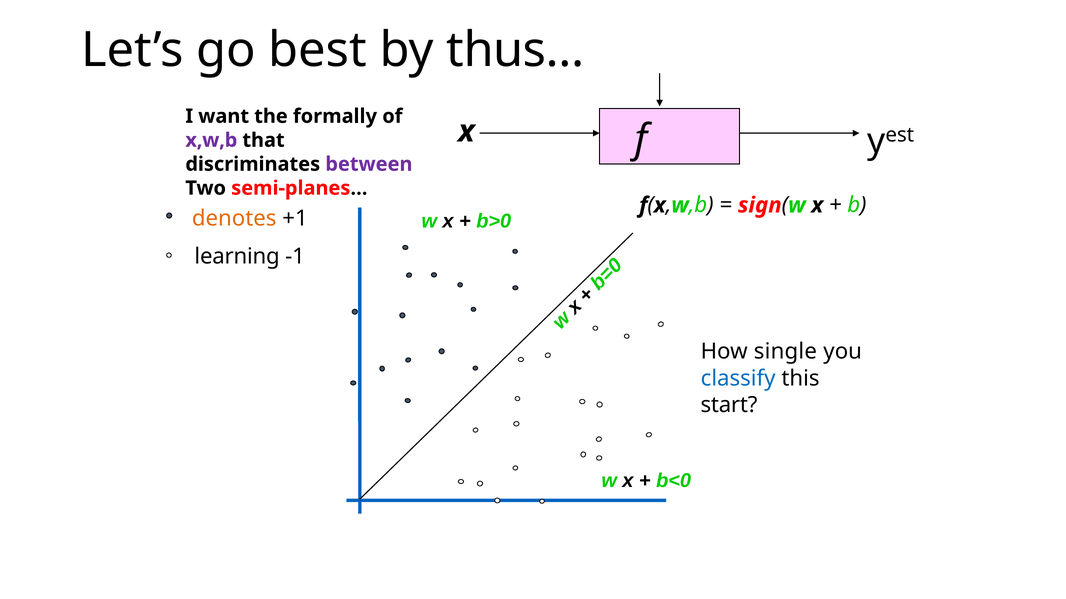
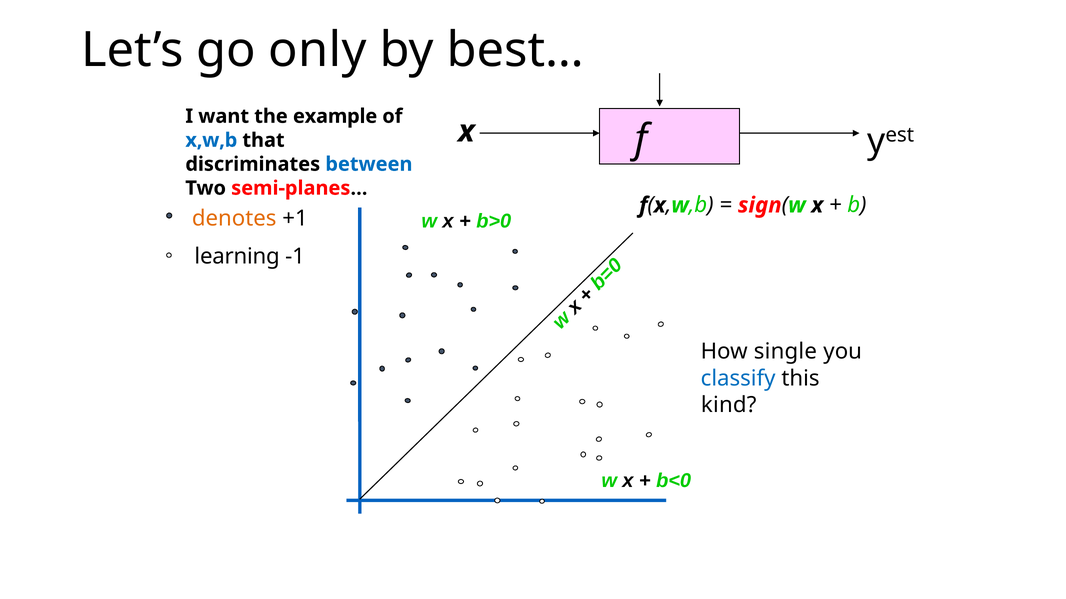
best: best -> only
thus…: thus… -> best…
formally: formally -> example
x,w,b colour: purple -> blue
between colour: purple -> blue
start: start -> kind
